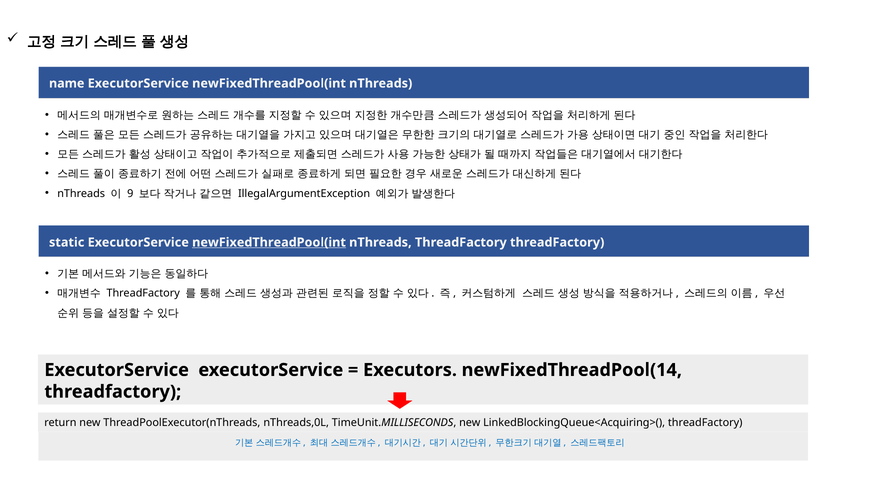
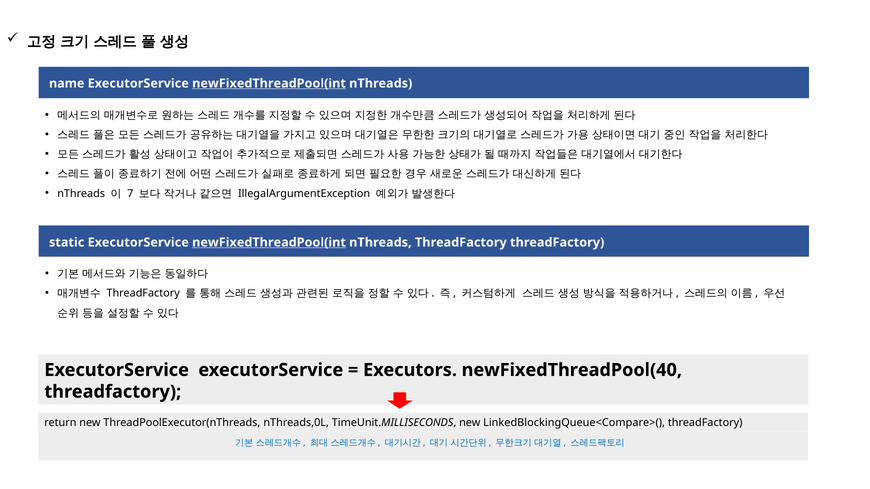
newFixedThreadPool(int at (269, 83) underline: none -> present
9: 9 -> 7
newFixedThreadPool(14: newFixedThreadPool(14 -> newFixedThreadPool(40
LinkedBlockingQueue<Acquiring>(: LinkedBlockingQueue<Acquiring>( -> LinkedBlockingQueue<Compare>(
